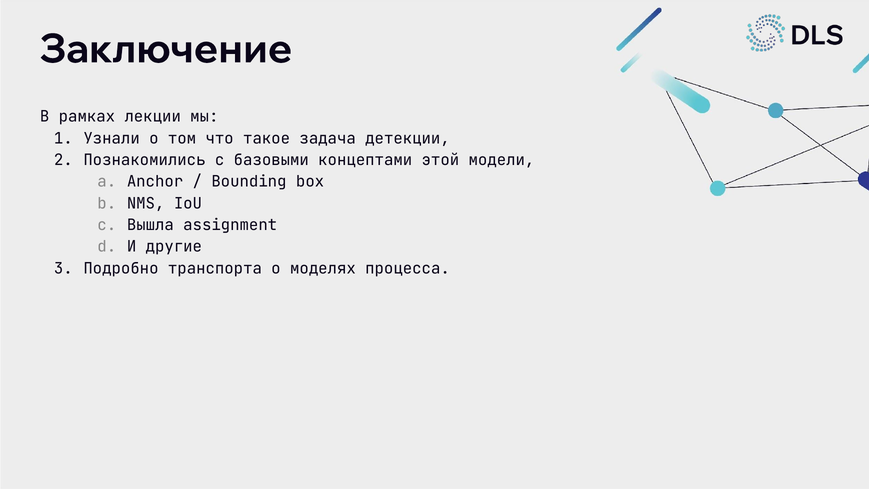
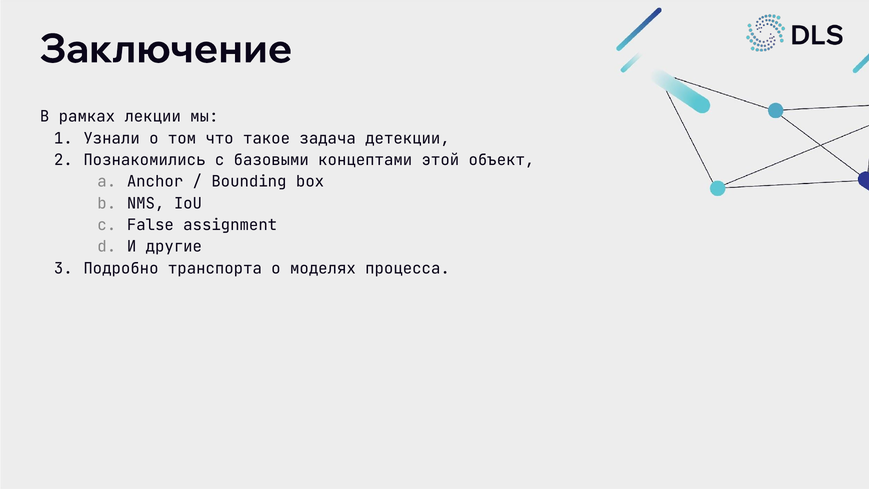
модели: модели -> объект
Вышла: Вышла -> False
